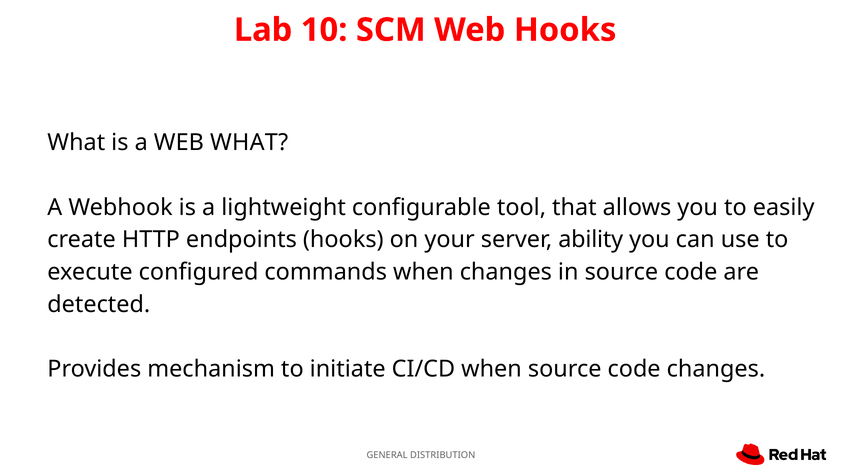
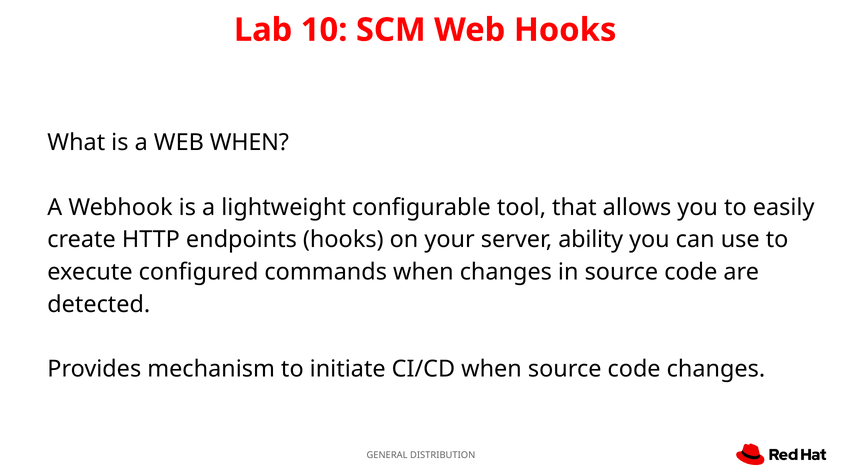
WEB WHAT: WHAT -> WHEN
